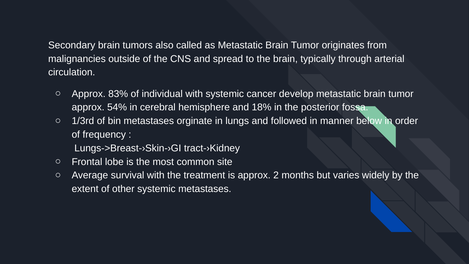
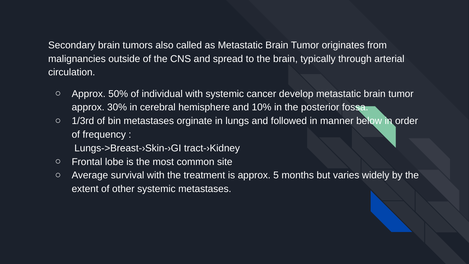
83%: 83% -> 50%
54%: 54% -> 30%
18%: 18% -> 10%
2: 2 -> 5
